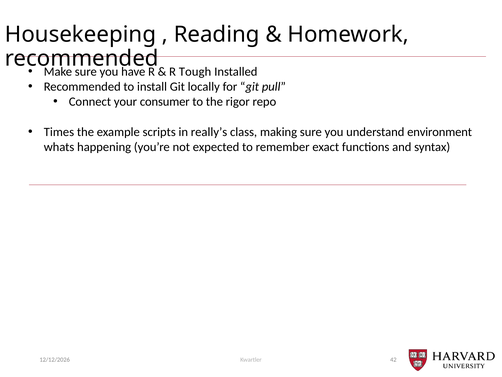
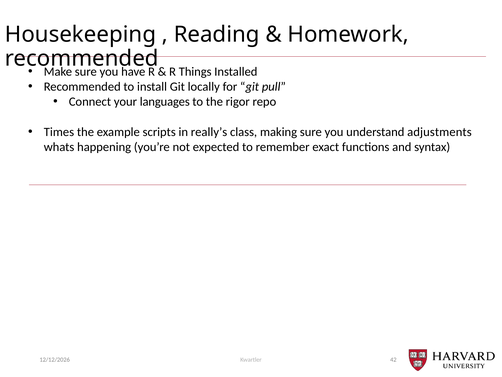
Tough: Tough -> Things
consumer: consumer -> languages
environment: environment -> adjustments
